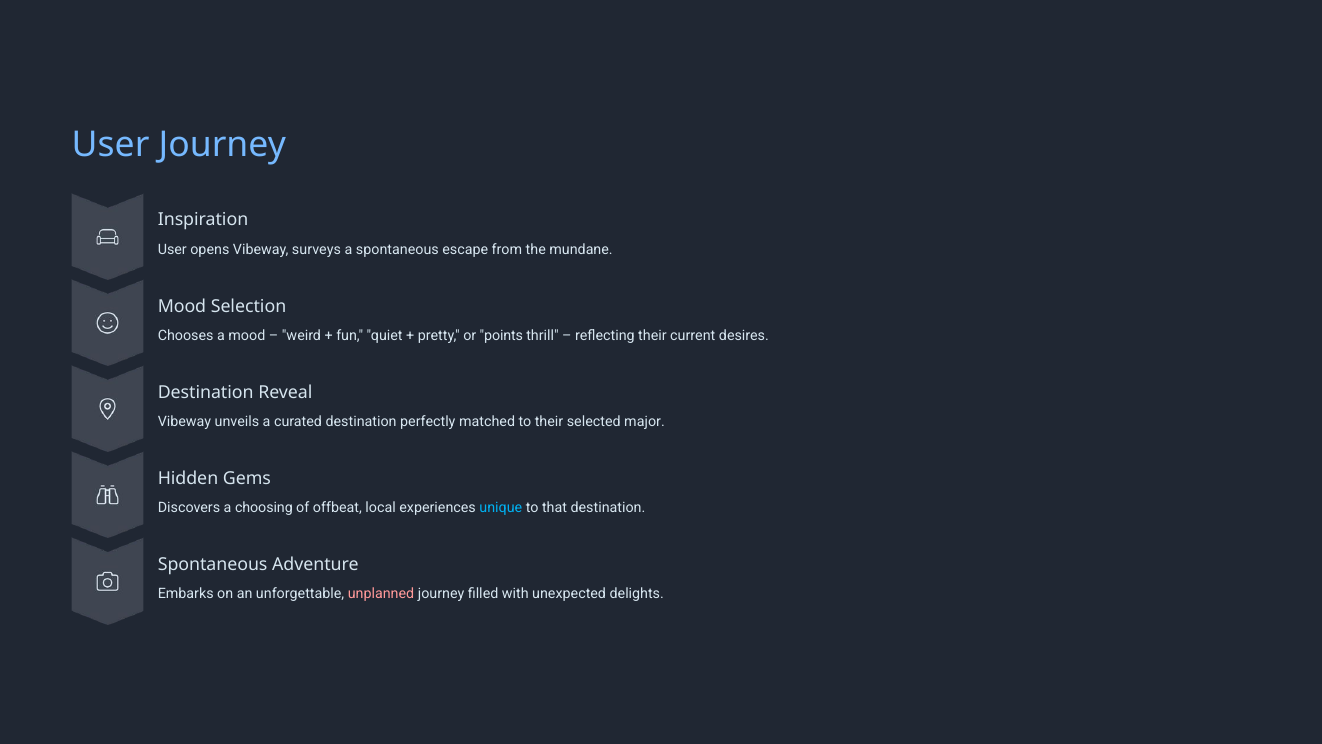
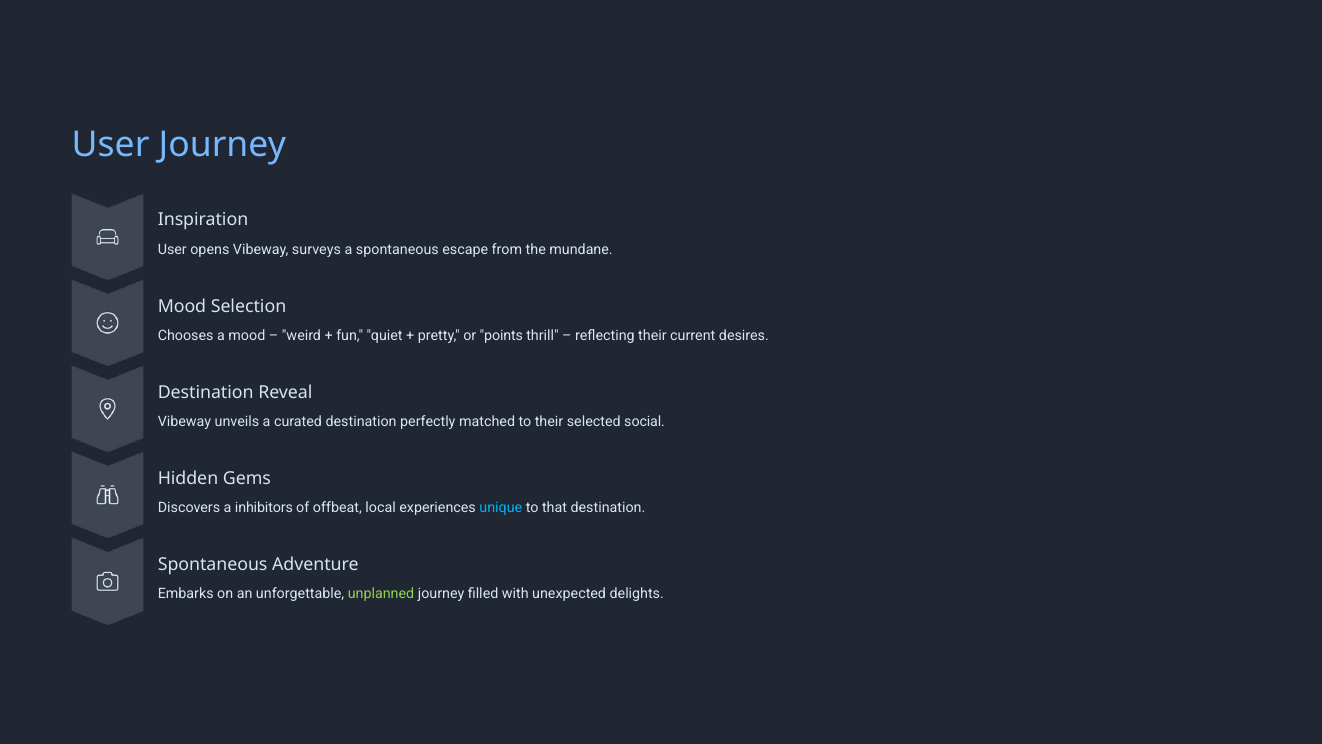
major: major -> social
choosing: choosing -> inhibitors
unplanned colour: pink -> light green
